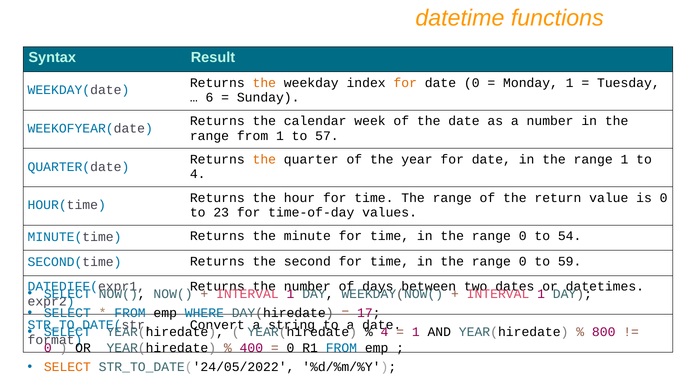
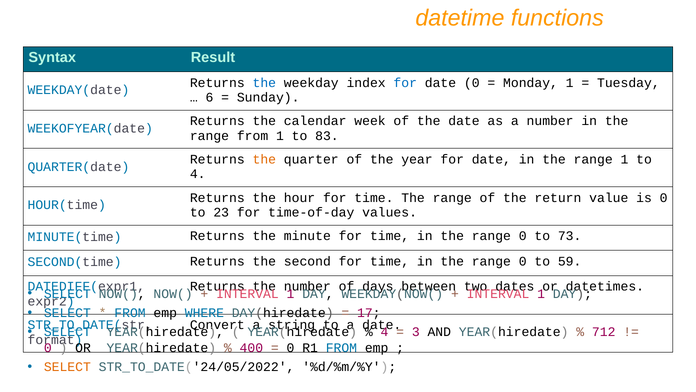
the at (264, 83) colour: orange -> blue
for at (405, 83) colour: orange -> blue
57: 57 -> 83
54: 54 -> 73
1 at (416, 332): 1 -> 3
800: 800 -> 712
